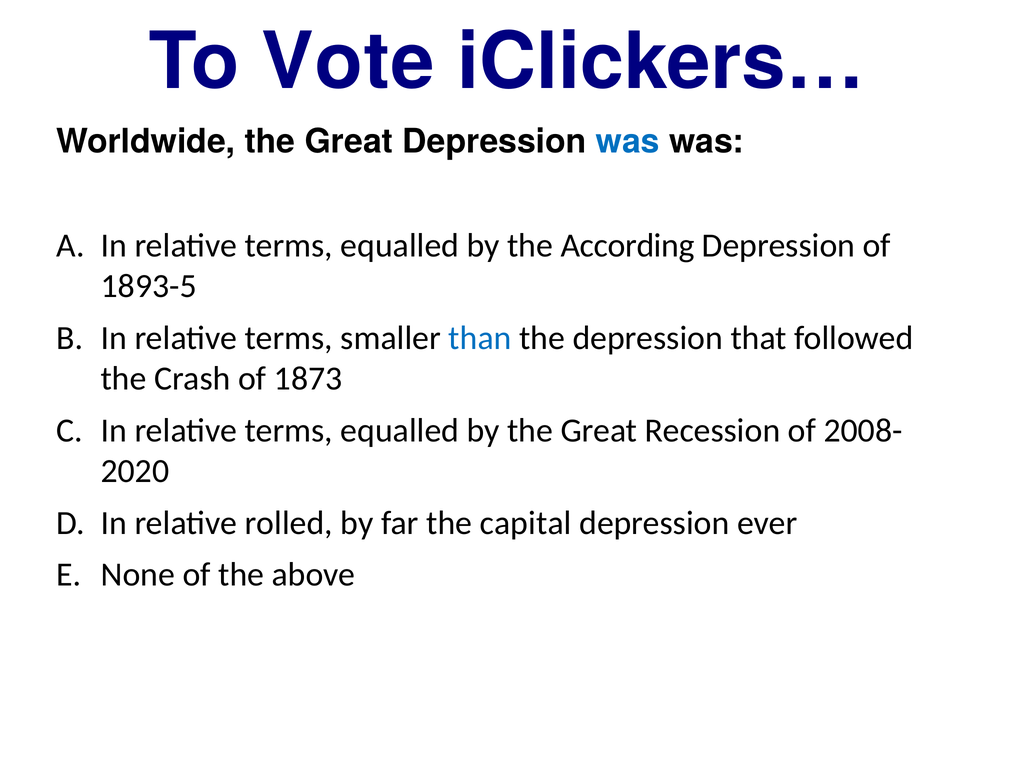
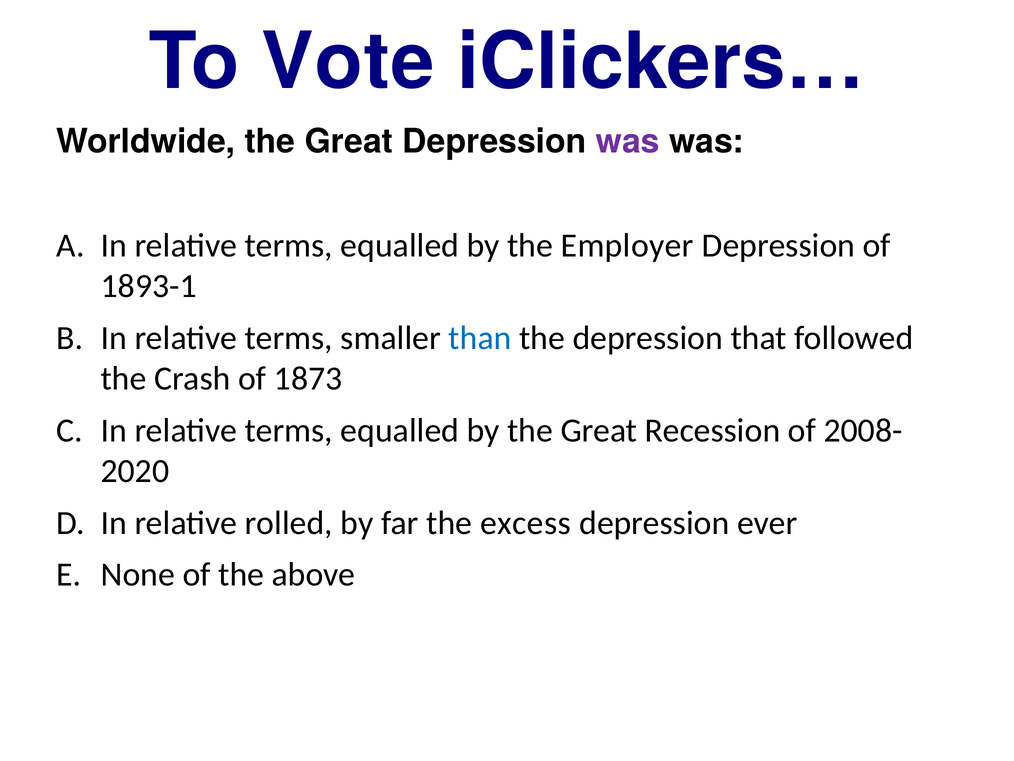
was at (628, 142) colour: blue -> purple
According: According -> Employer
1893-5: 1893-5 -> 1893-1
capital: capital -> excess
